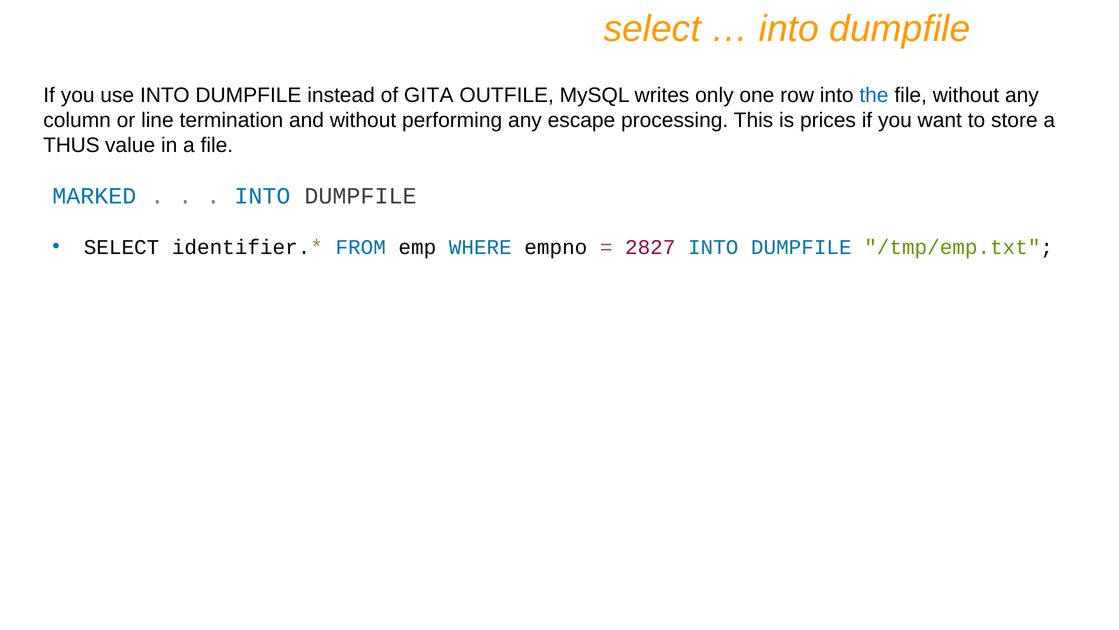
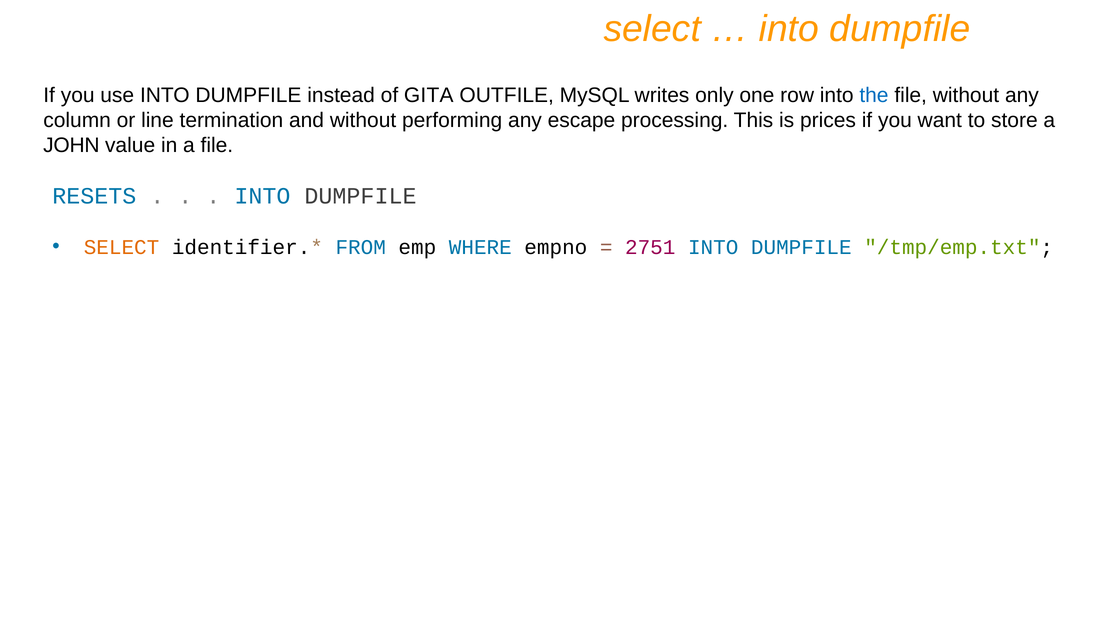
THUS: THUS -> JOHN
MARKED: MARKED -> RESETS
SELECT at (122, 247) colour: black -> orange
2827: 2827 -> 2751
